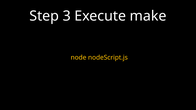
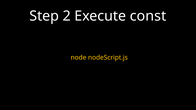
3: 3 -> 2
make: make -> const
